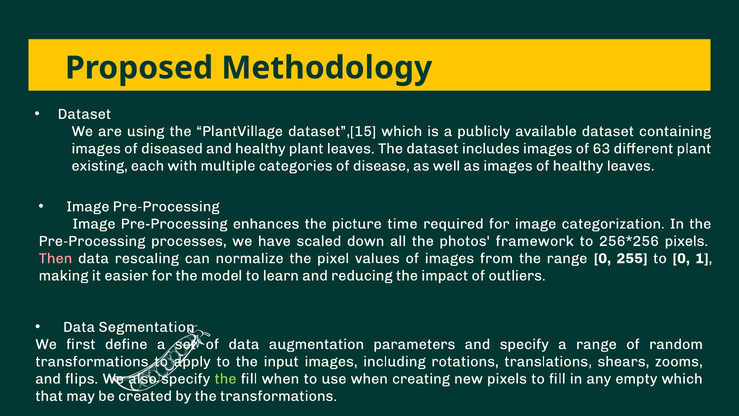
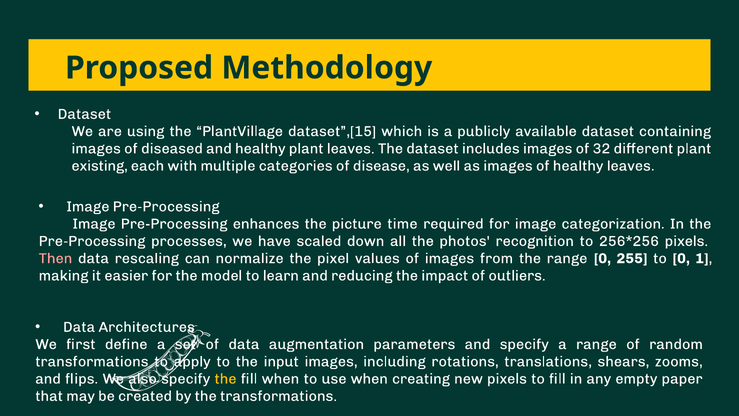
63: 63 -> 32
framework: framework -> recognition
Segmentation: Segmentation -> Architectures
the at (225, 379) colour: light green -> yellow
empty which: which -> paper
